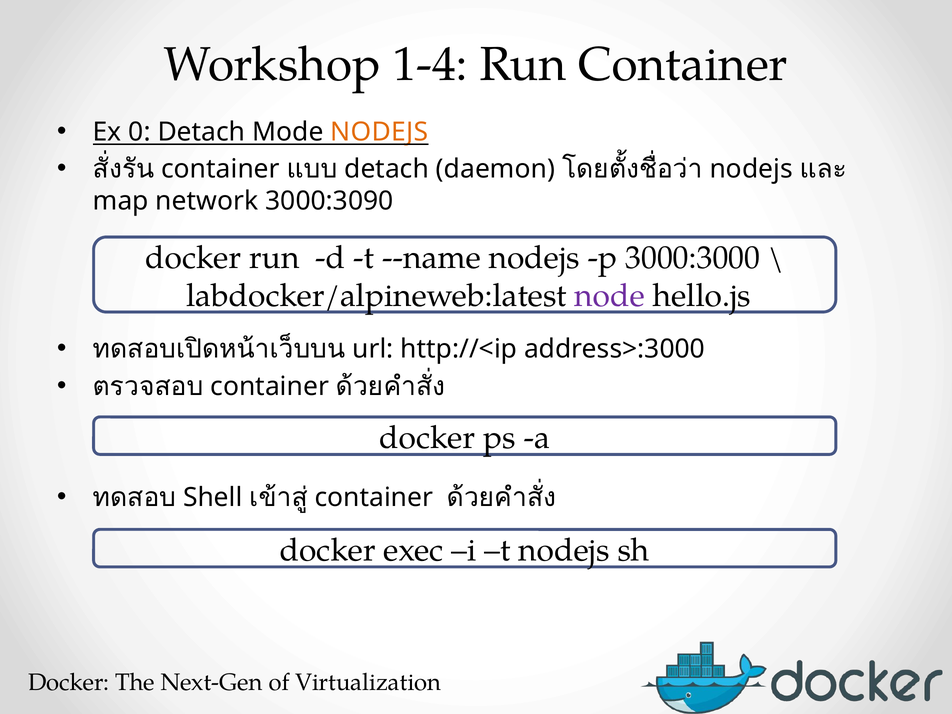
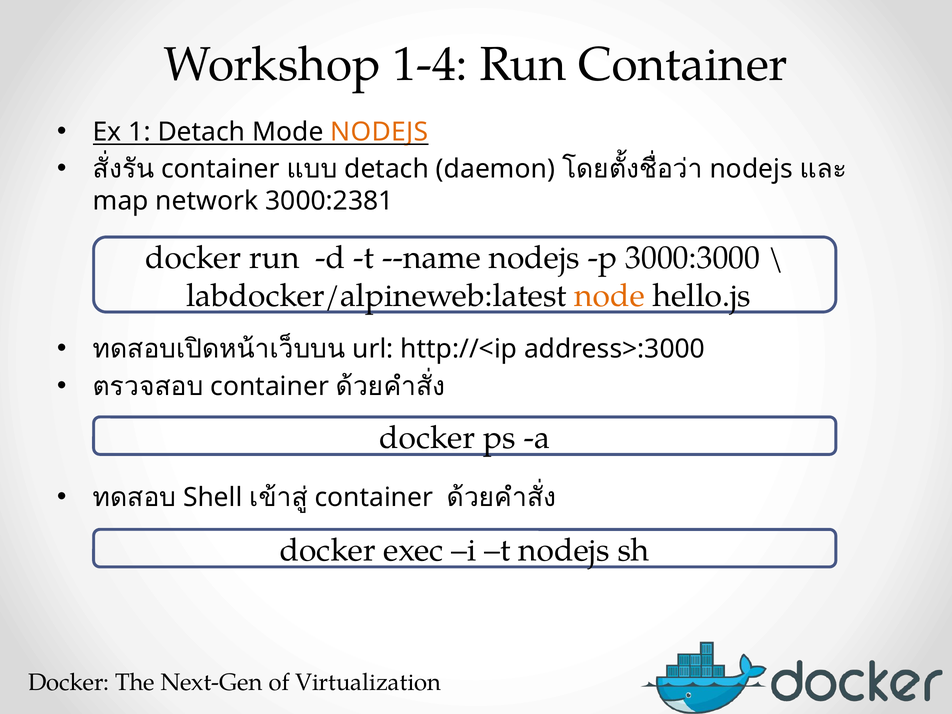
0: 0 -> 1
3000:3090: 3000:3090 -> 3000:2381
node colour: purple -> orange
